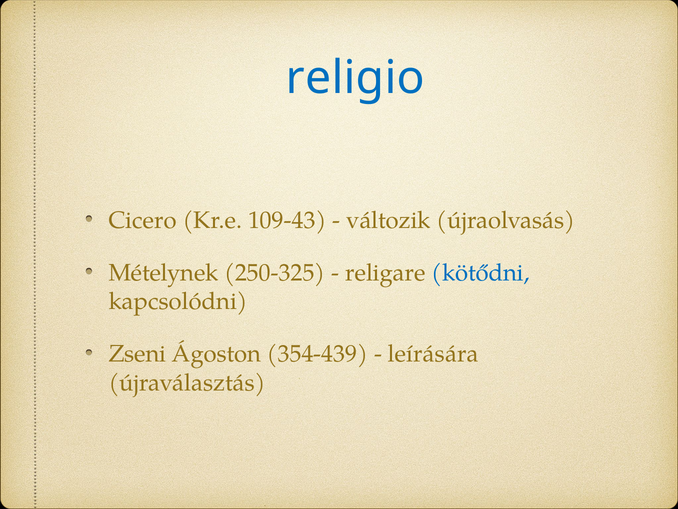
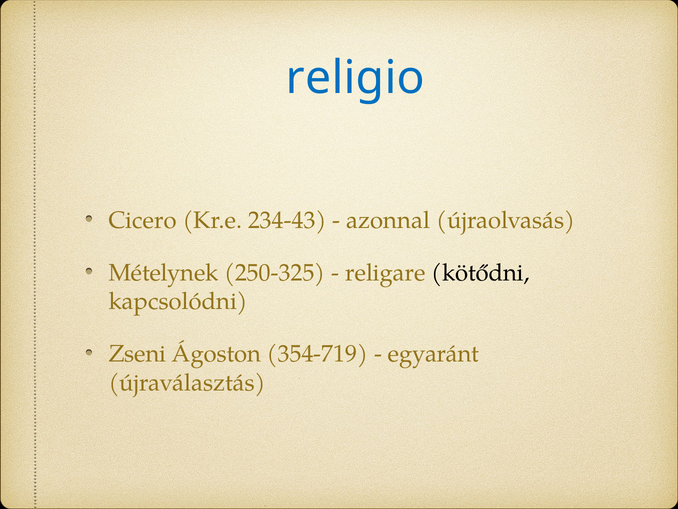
109-43: 109-43 -> 234-43
változik: változik -> azonnal
kötődni colour: blue -> black
354-439: 354-439 -> 354-719
leírására: leírására -> egyaránt
